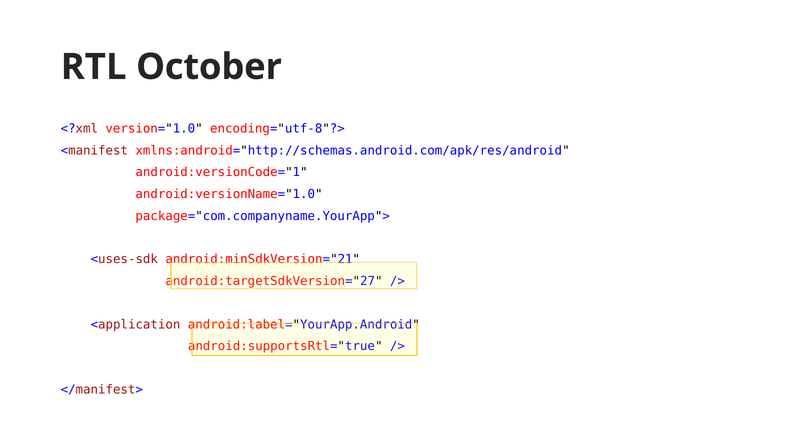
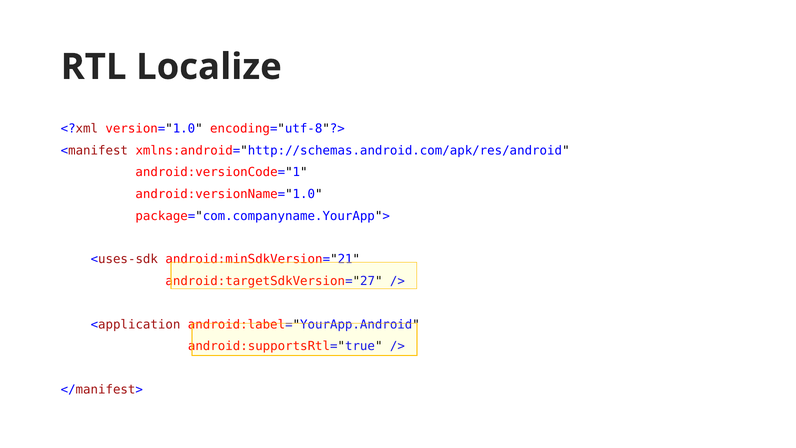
October: October -> Localize
